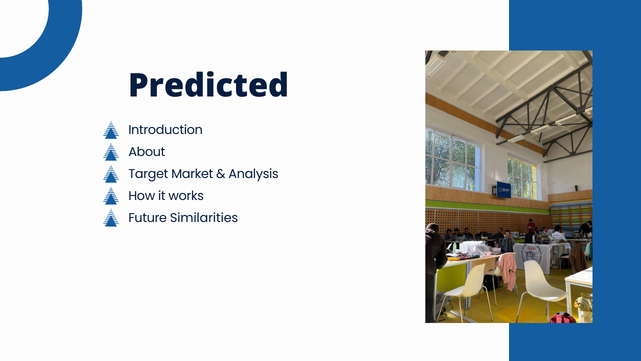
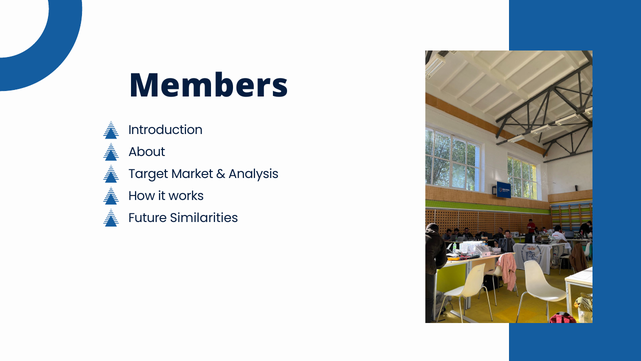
Predicted: Predicted -> Members
